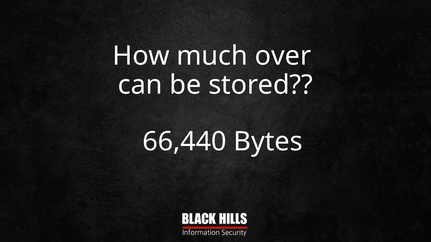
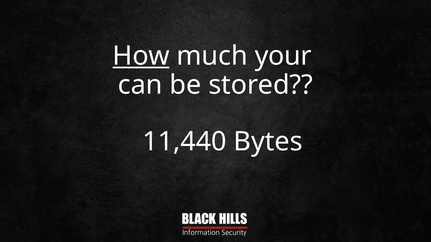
How underline: none -> present
over: over -> your
66,440: 66,440 -> 11,440
